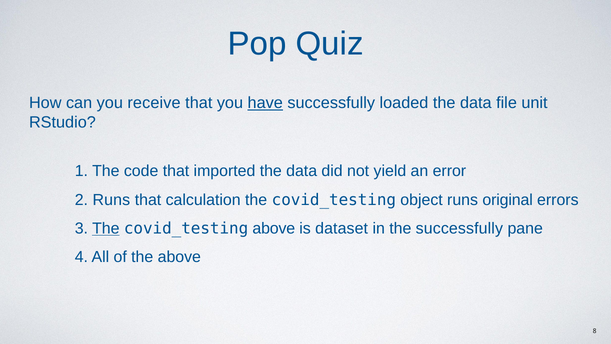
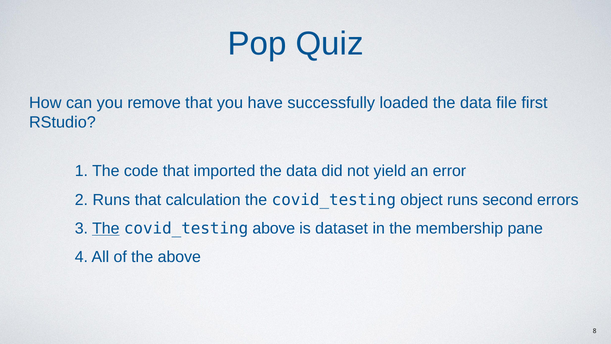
receive: receive -> remove
have underline: present -> none
unit: unit -> first
original: original -> second
the successfully: successfully -> membership
